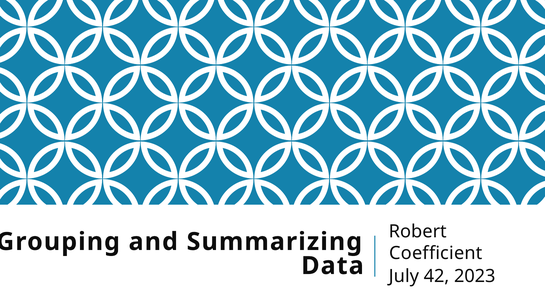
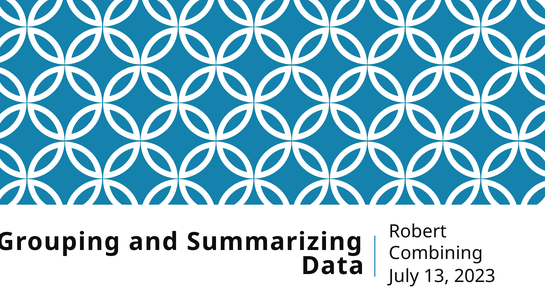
Coefficient: Coefficient -> Combining
42: 42 -> 13
